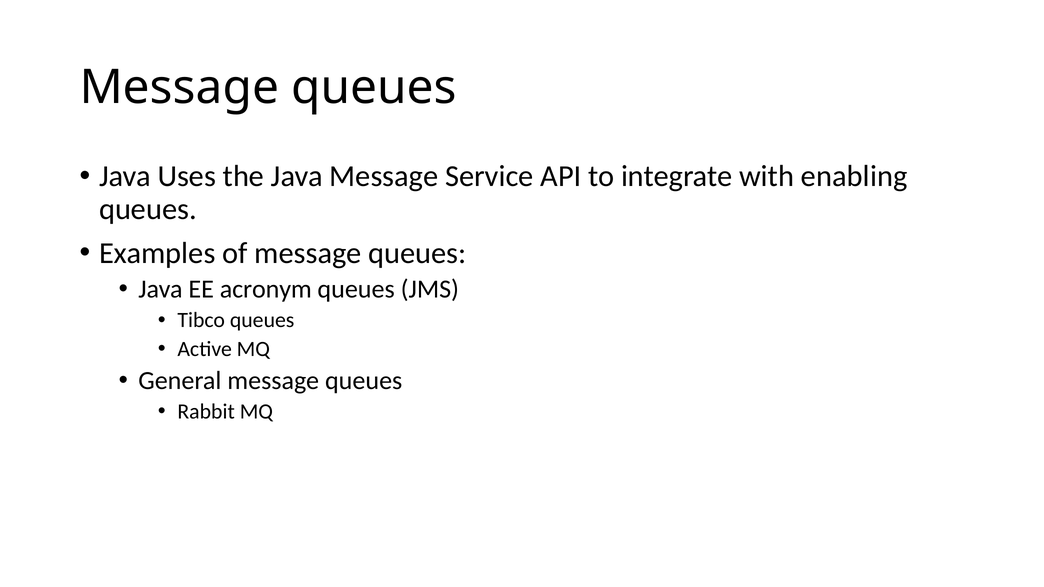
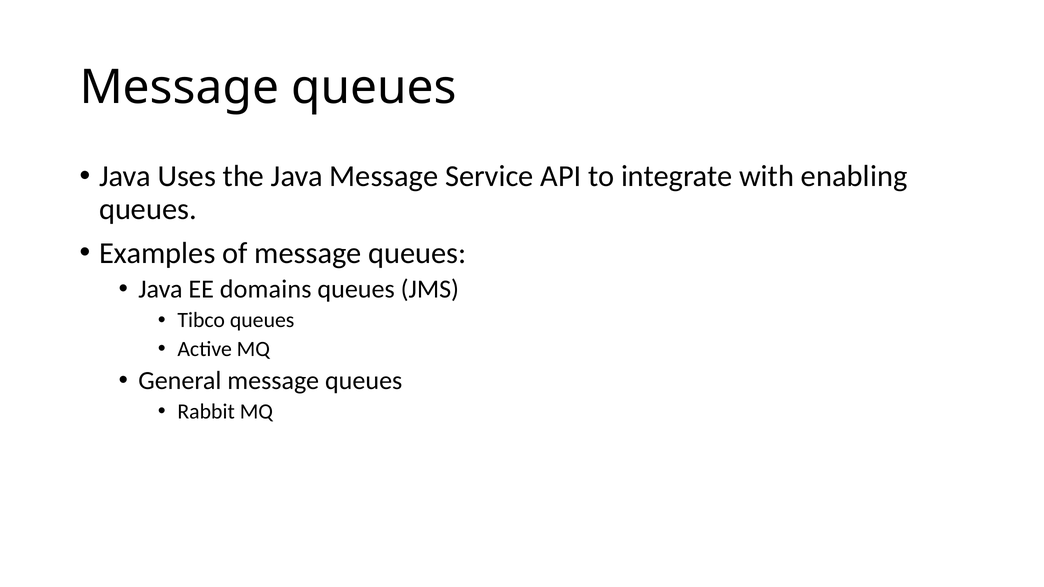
acronym: acronym -> domains
